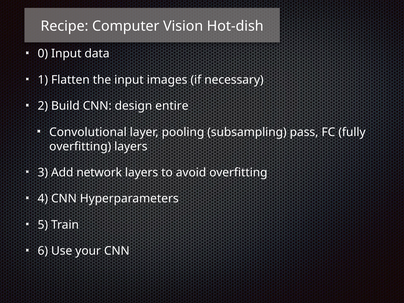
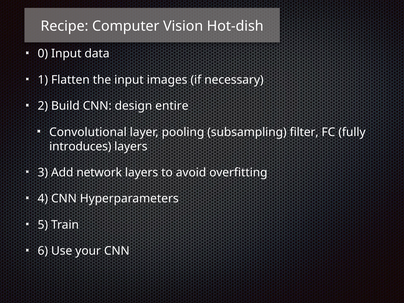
pass: pass -> filter
overfitting at (80, 146): overfitting -> introduces
